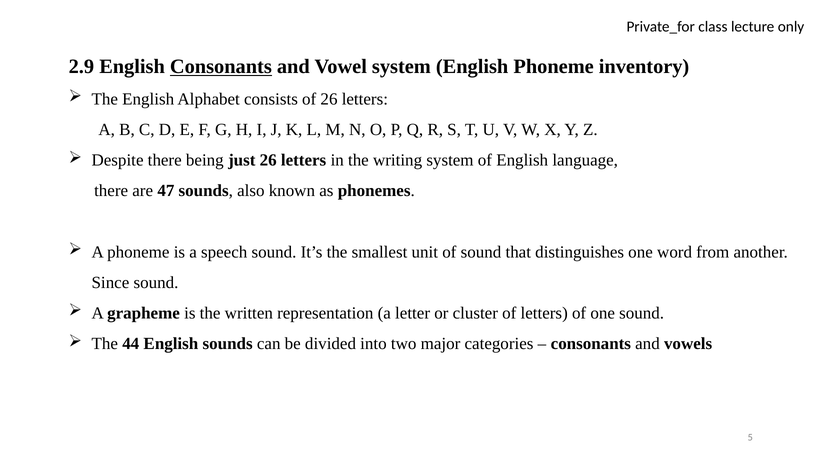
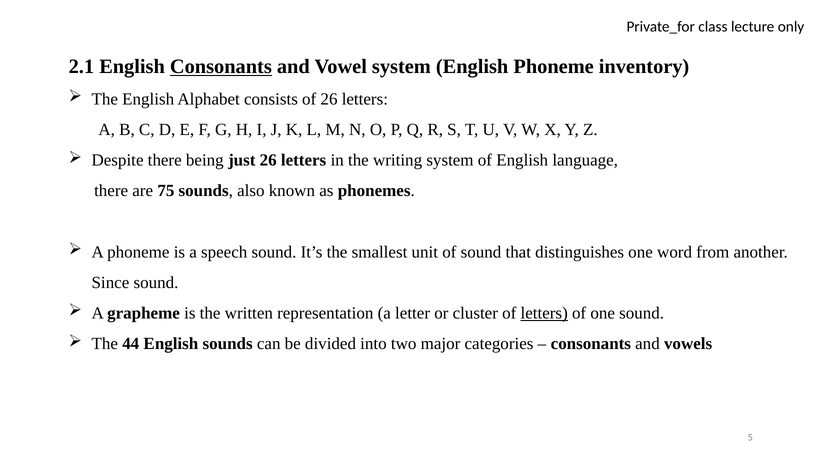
2.9: 2.9 -> 2.1
47: 47 -> 75
letters at (544, 313) underline: none -> present
